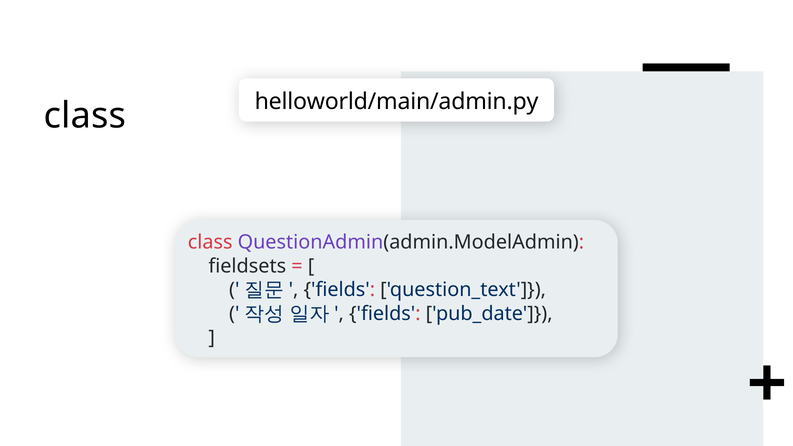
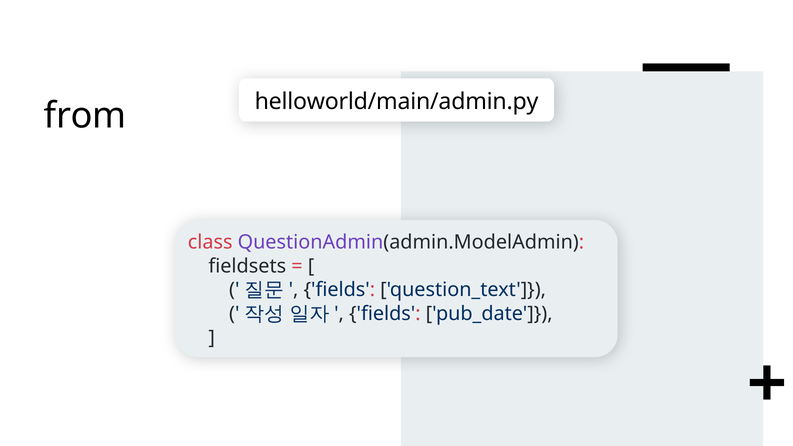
class at (85, 116): class -> from
